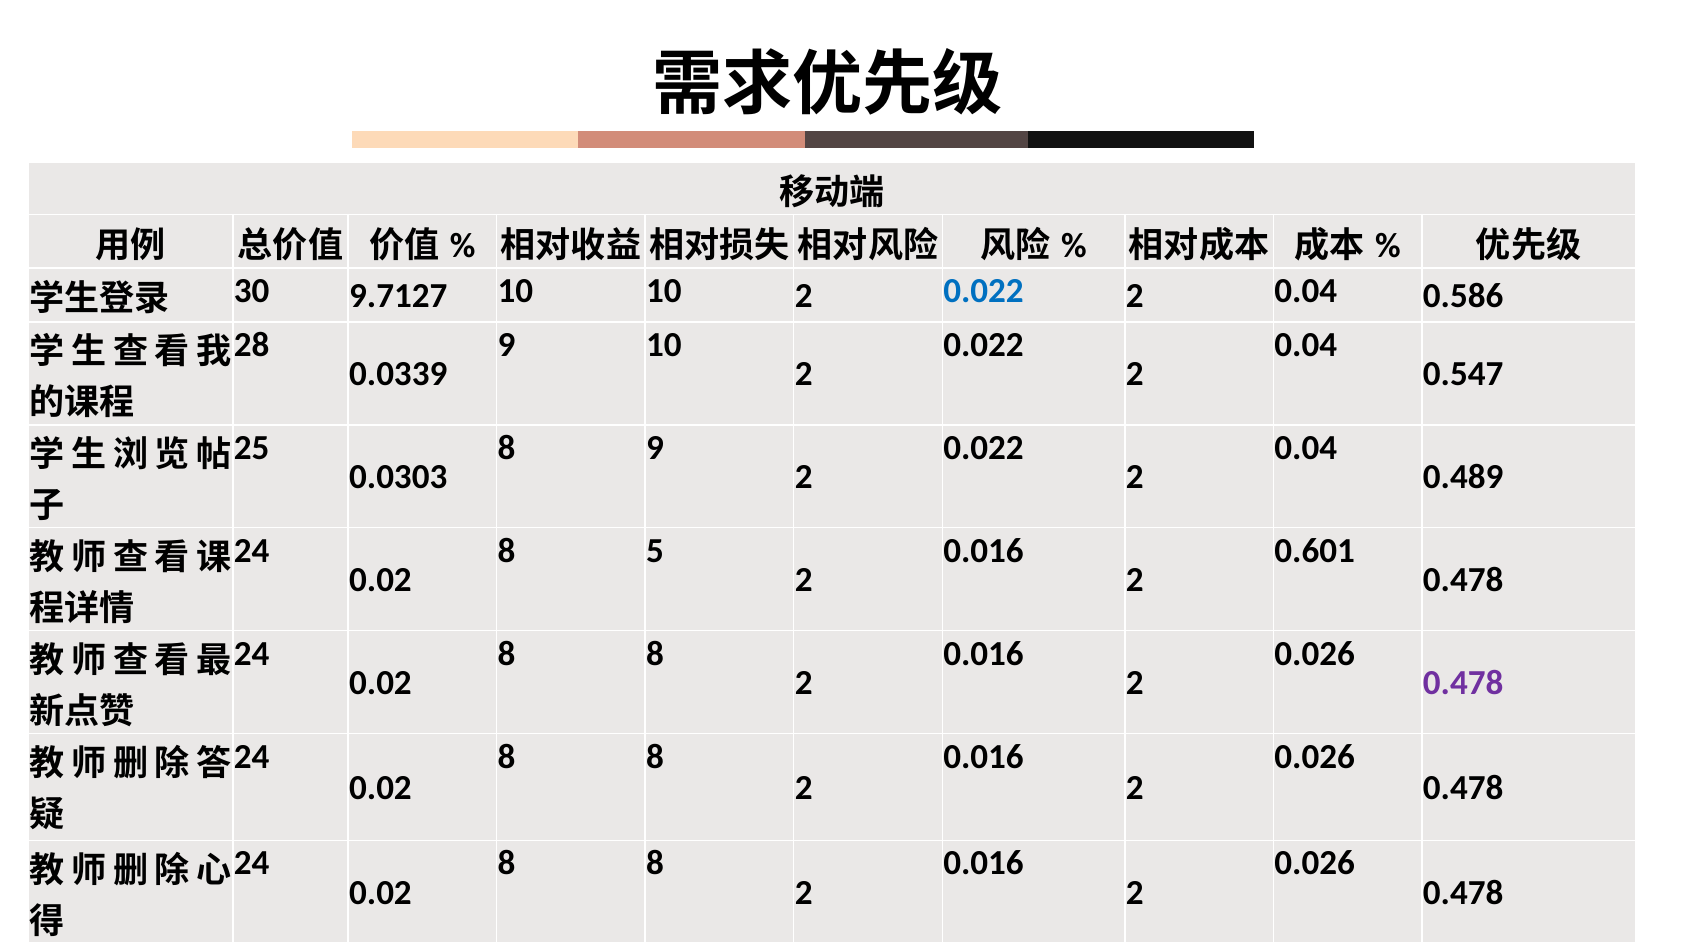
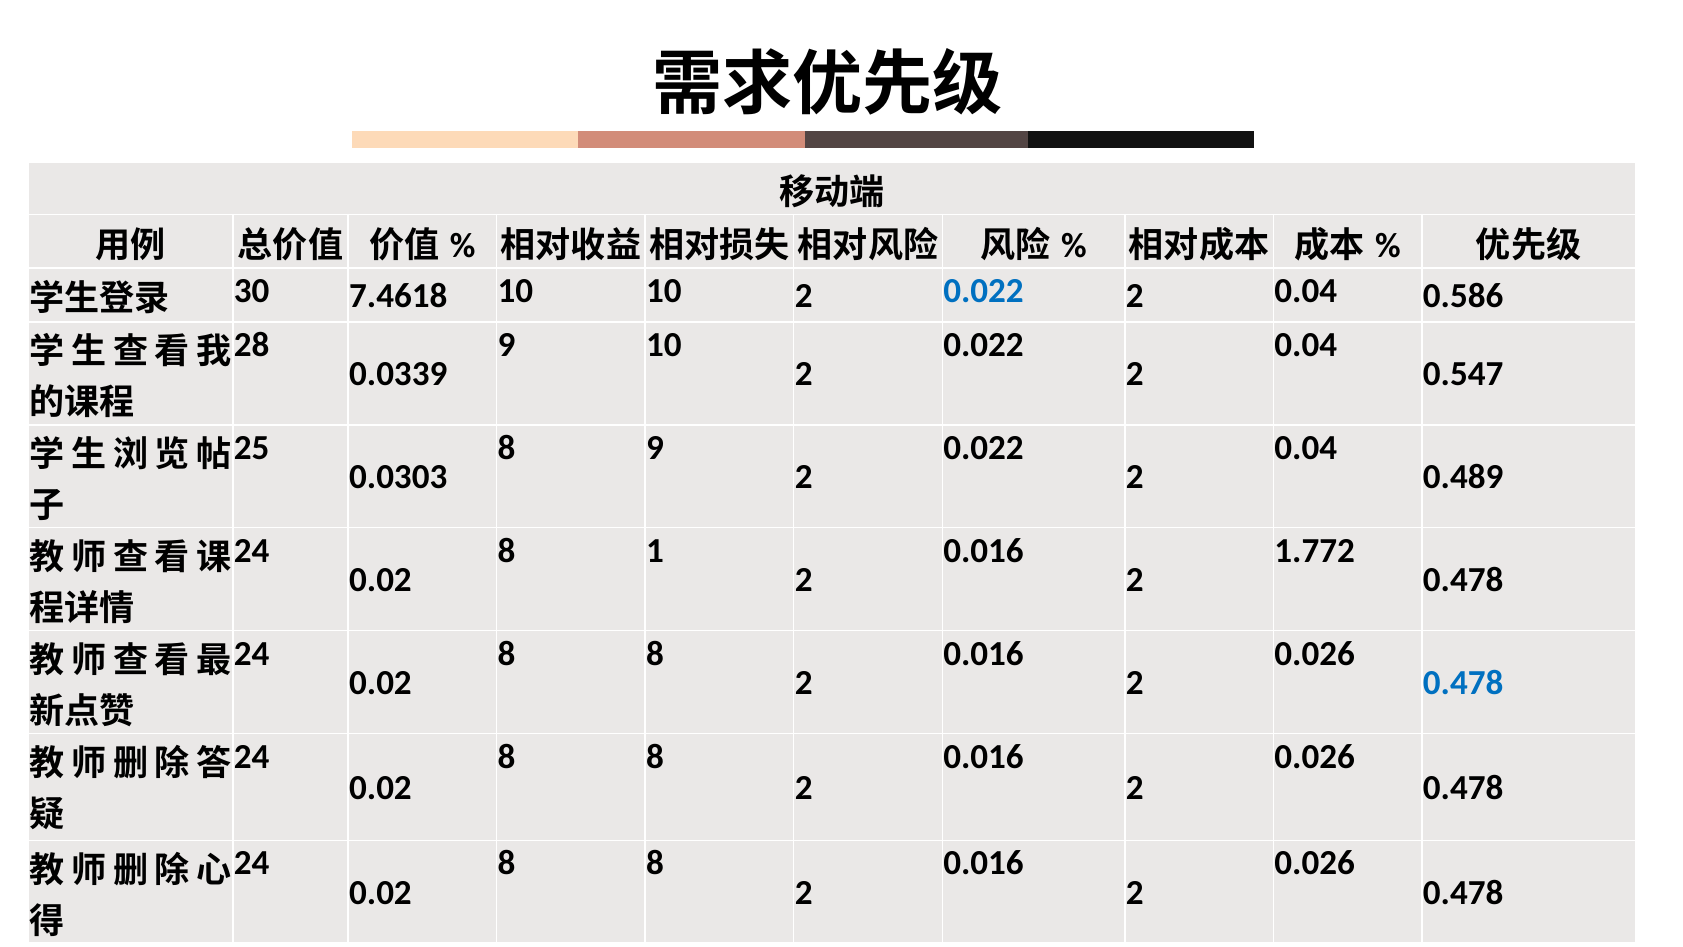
9.7127: 9.7127 -> 7.4618
5: 5 -> 1
0.601: 0.601 -> 1.772
0.478 at (1463, 683) colour: purple -> blue
